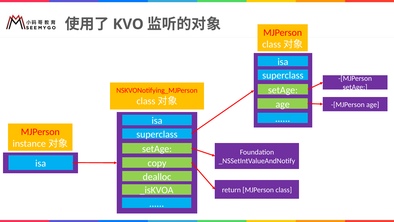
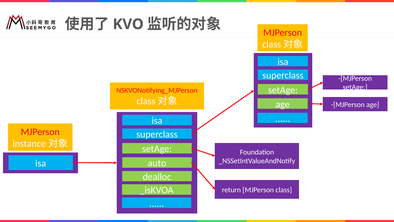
copy: copy -> auto
